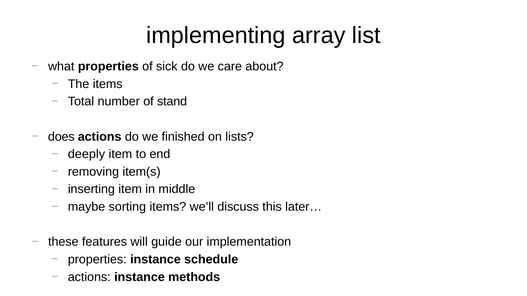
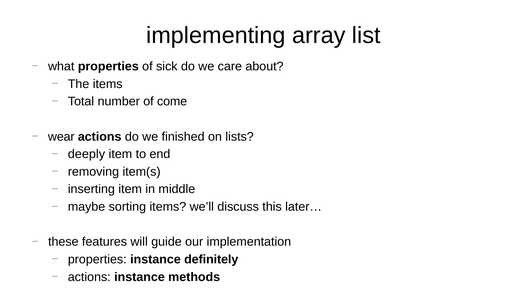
stand: stand -> come
does: does -> wear
schedule: schedule -> definitely
